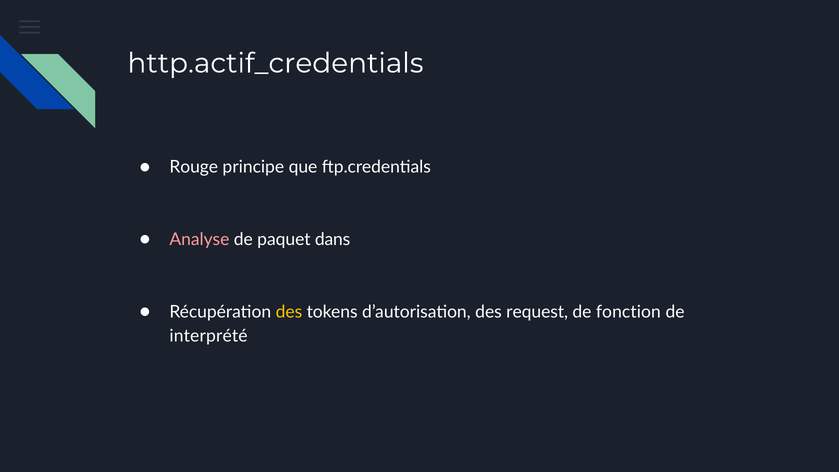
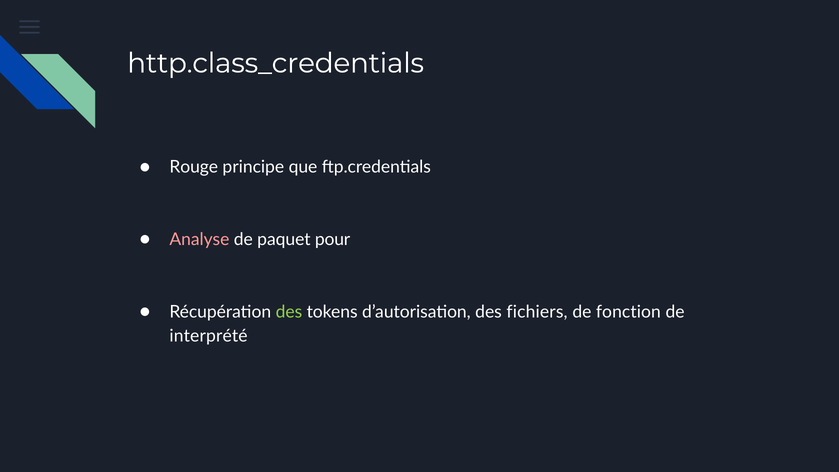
http.actif_credentials: http.actif_credentials -> http.class_credentials
dans: dans -> pour
des at (289, 312) colour: yellow -> light green
request: request -> fichiers
